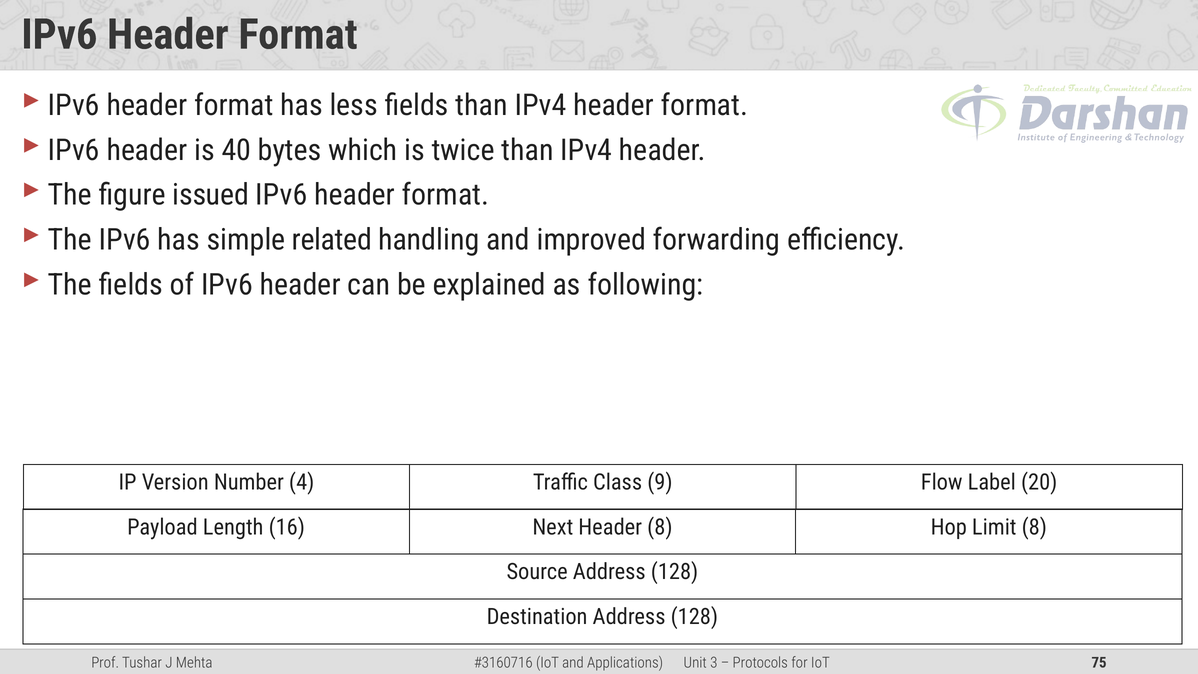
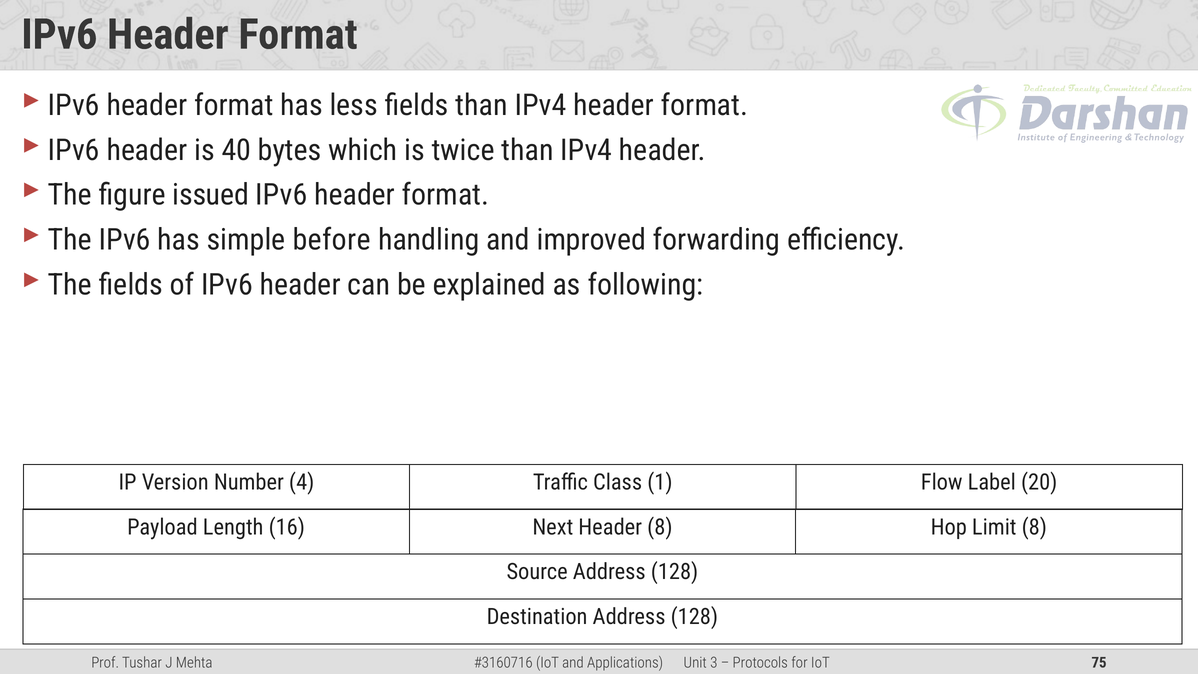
related: related -> before
9: 9 -> 1
